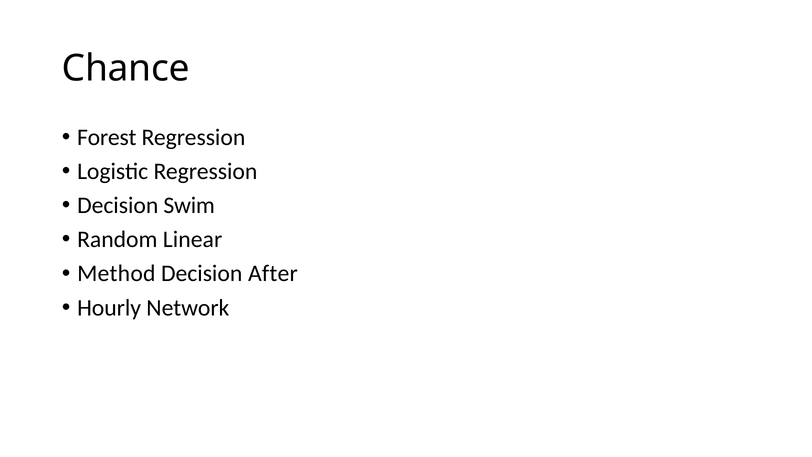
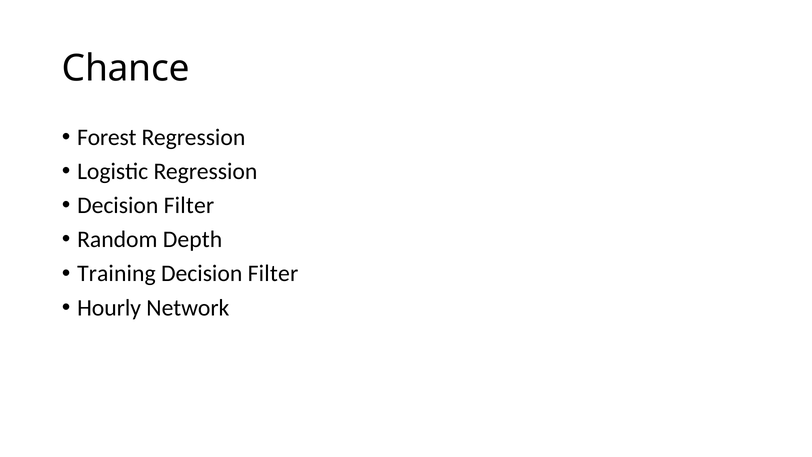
Swim at (189, 205): Swim -> Filter
Linear: Linear -> Depth
Method: Method -> Training
After at (273, 273): After -> Filter
